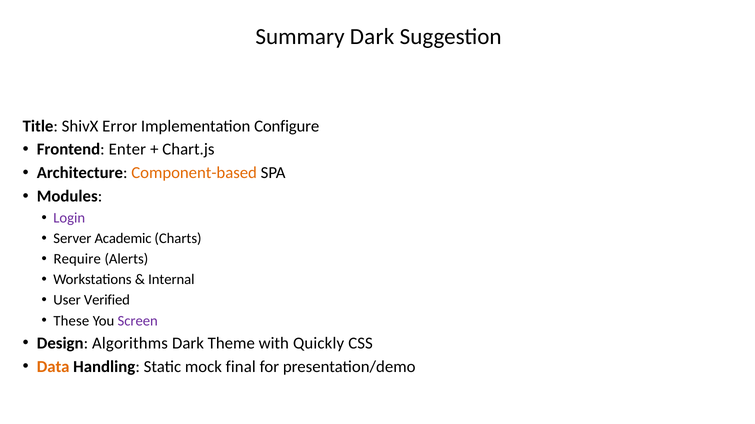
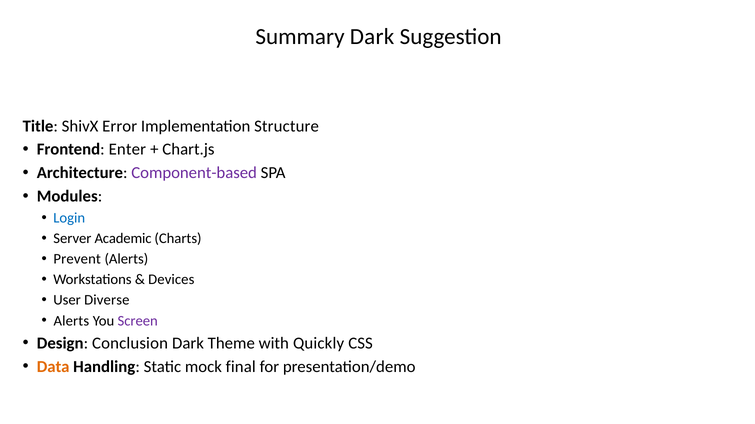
Configure: Configure -> Structure
Component-based colour: orange -> purple
Login colour: purple -> blue
Require: Require -> Prevent
Internal: Internal -> Devices
Verified: Verified -> Diverse
These at (71, 321): These -> Alerts
Algorithms: Algorithms -> Conclusion
